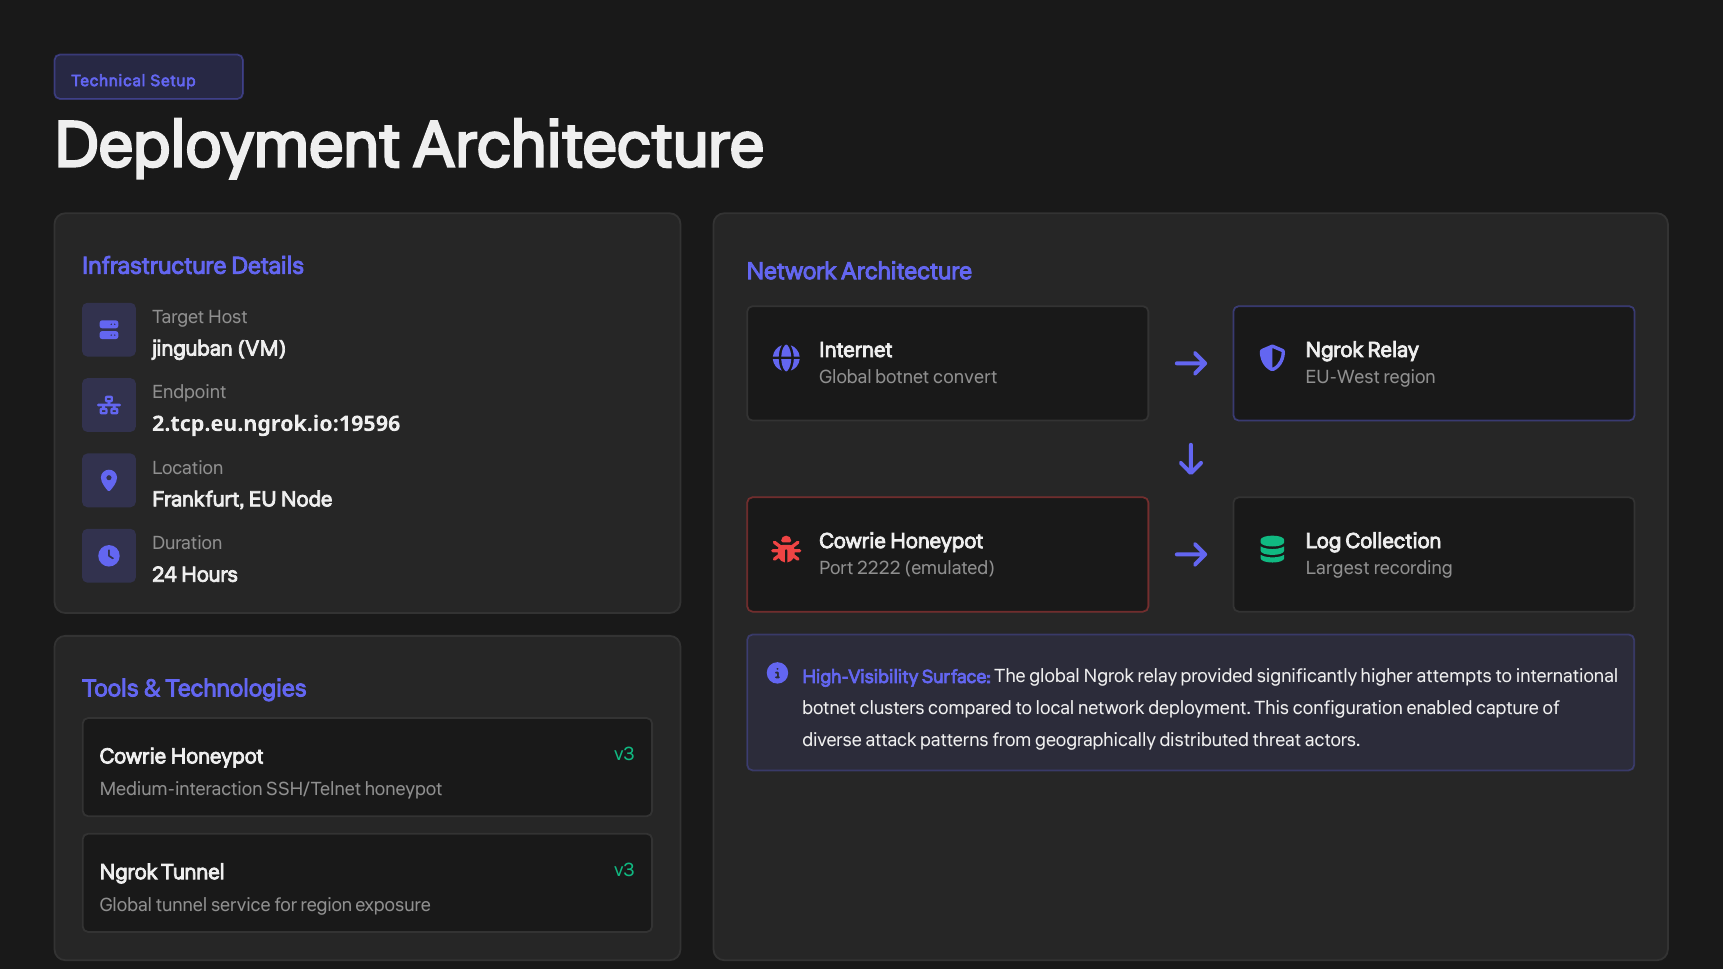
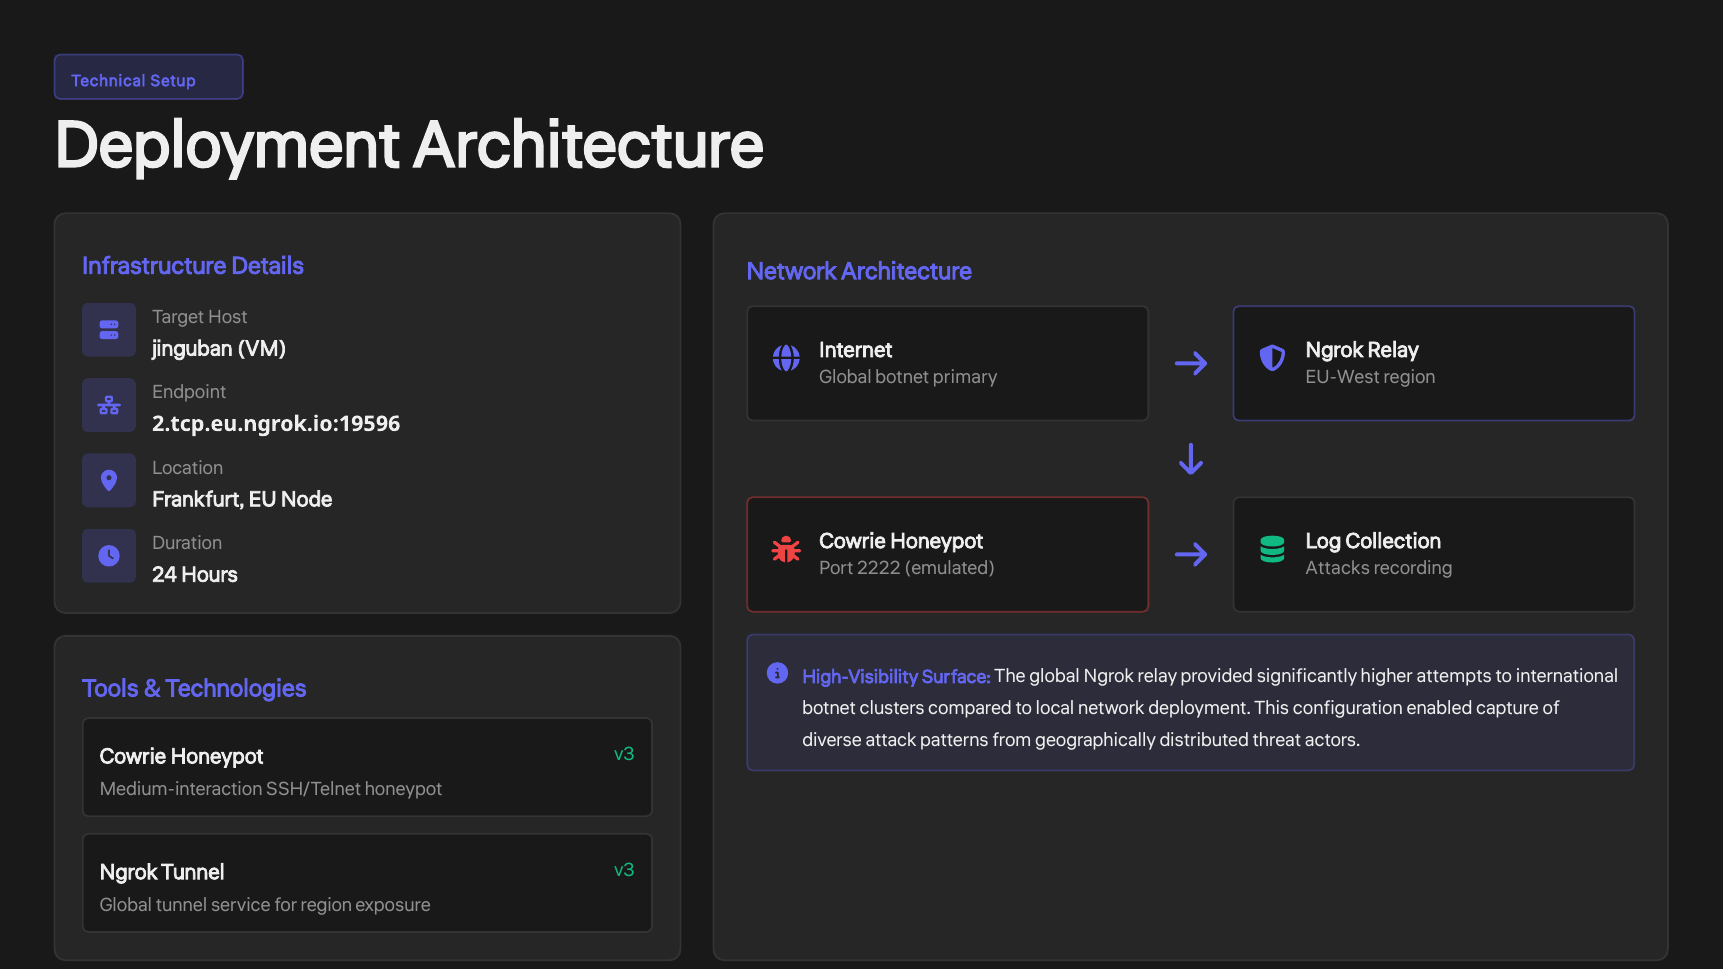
convert: convert -> primary
Largest: Largest -> Attacks
